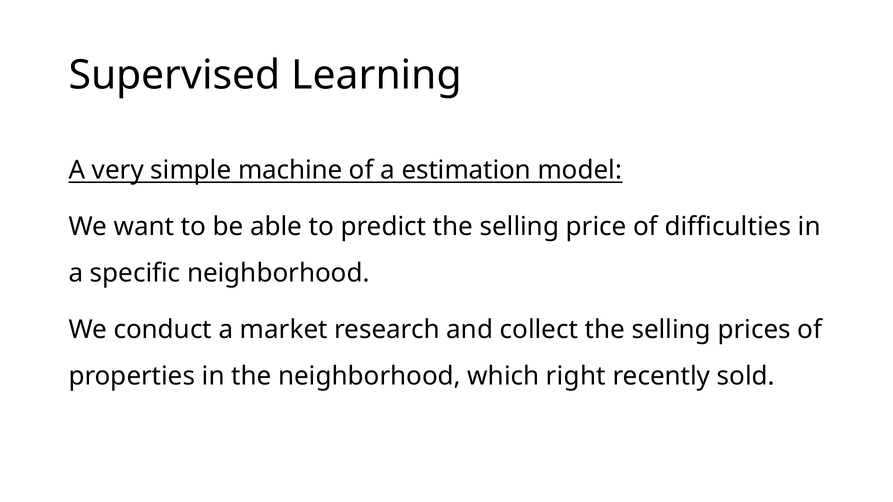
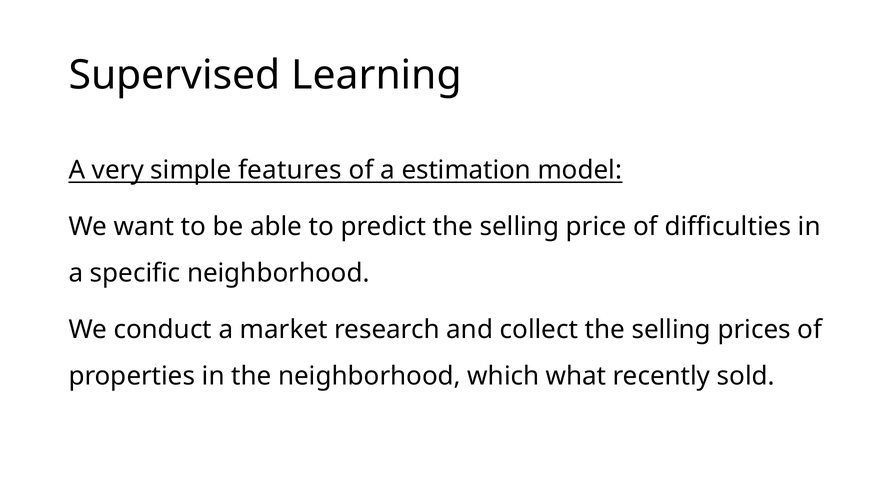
machine: machine -> features
right: right -> what
